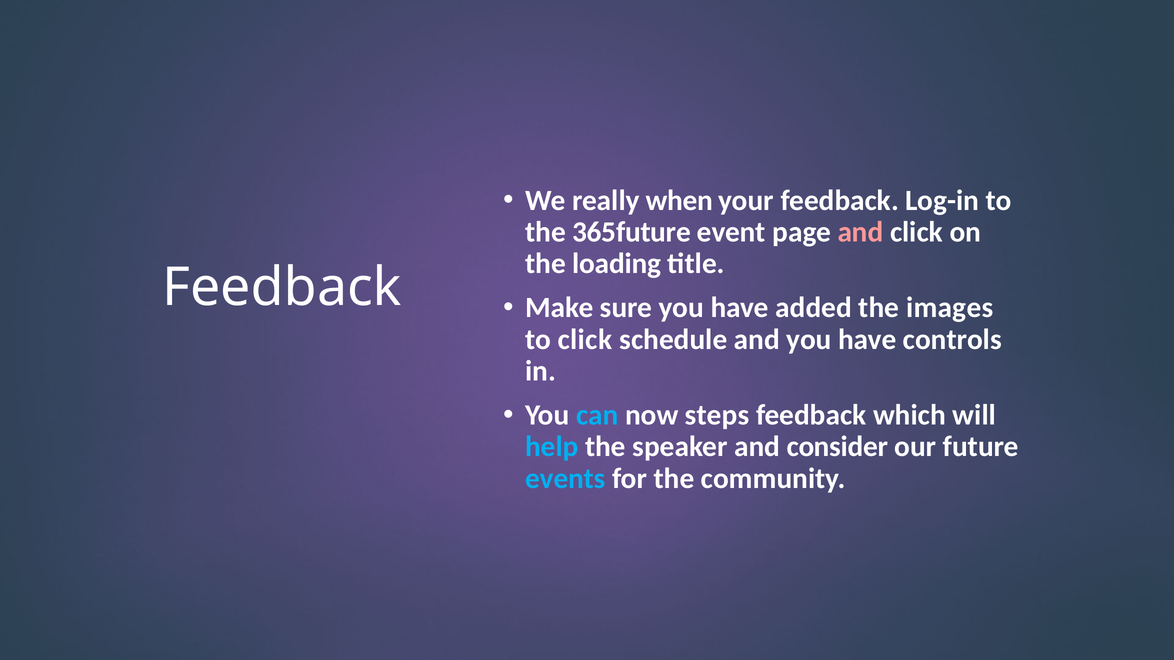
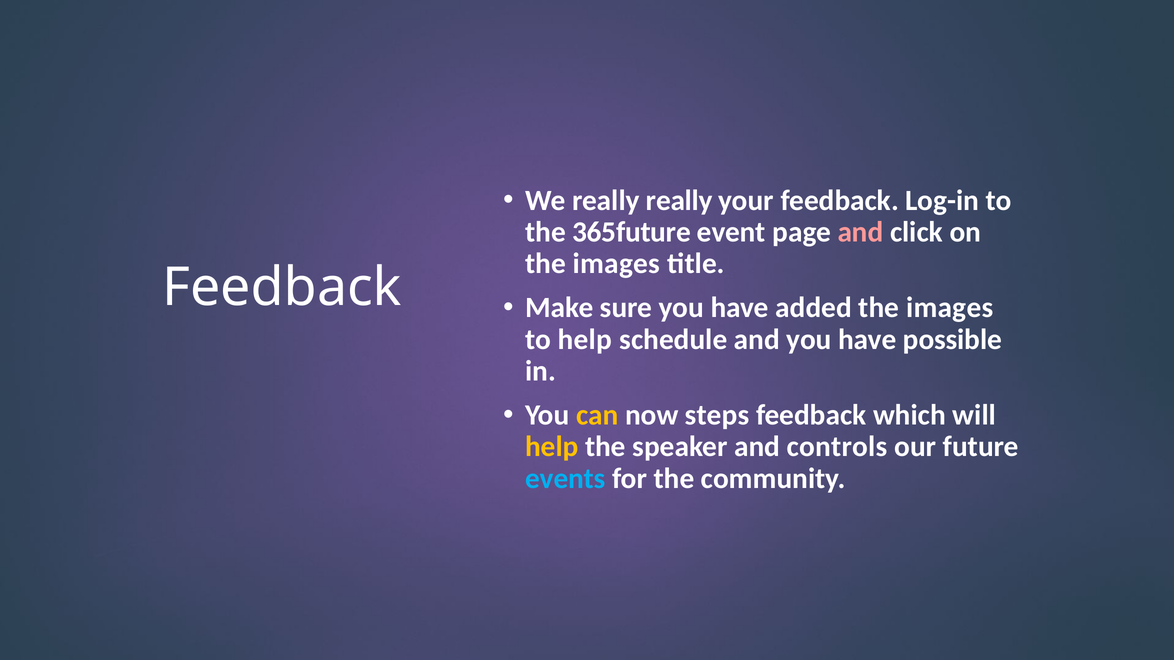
really when: when -> really
loading at (617, 264): loading -> images
to click: click -> help
controls: controls -> possible
can colour: light blue -> yellow
help at (552, 447) colour: light blue -> yellow
consider: consider -> controls
